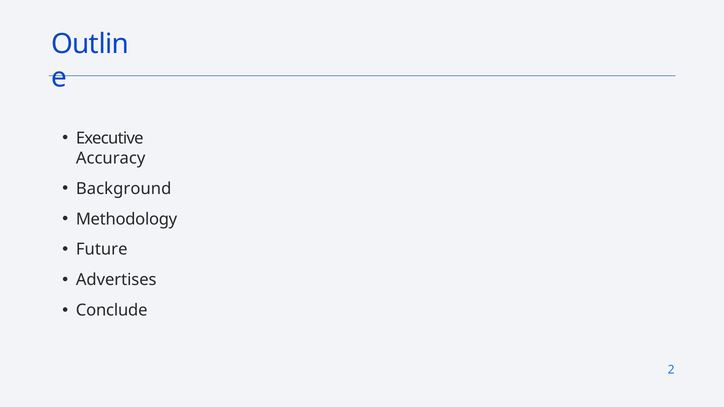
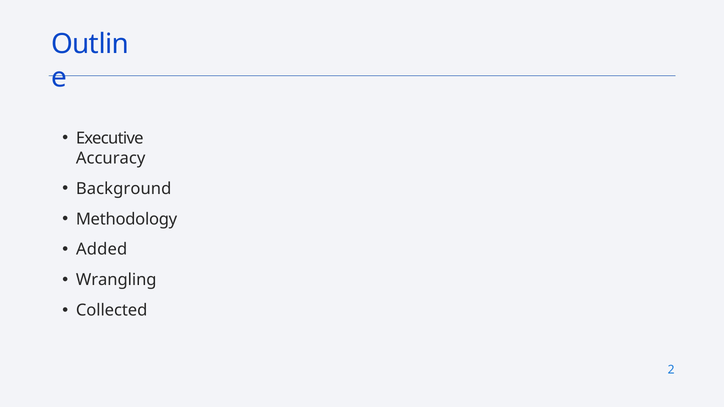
Future: Future -> Added
Advertises: Advertises -> Wrangling
Conclude: Conclude -> Collected
